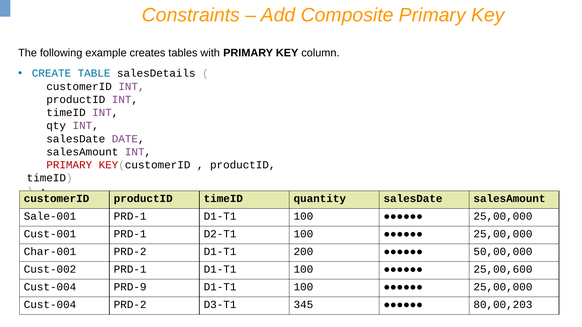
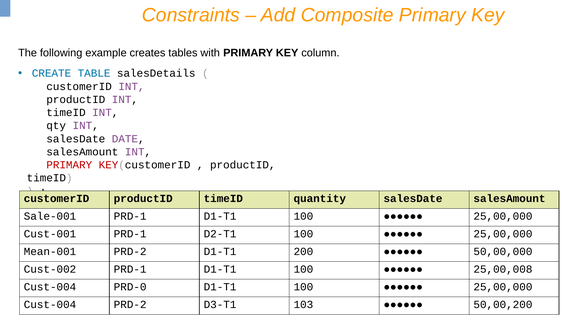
Char-001: Char-001 -> Mean-001
25,00,600: 25,00,600 -> 25,00,008
PRD-9: PRD-9 -> PRD-0
345: 345 -> 103
80,00,203: 80,00,203 -> 50,00,200
